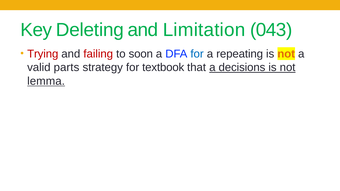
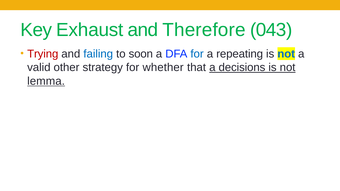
Deleting: Deleting -> Exhaust
Limitation: Limitation -> Therefore
failing colour: red -> blue
not at (286, 54) colour: orange -> blue
parts: parts -> other
textbook: textbook -> whether
